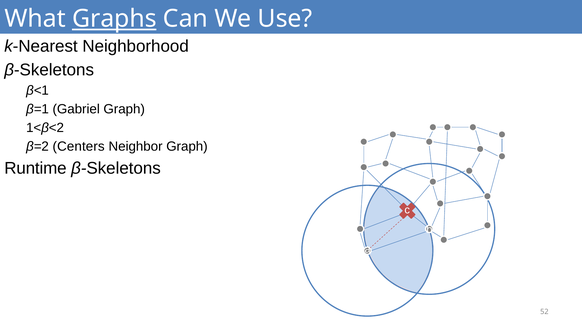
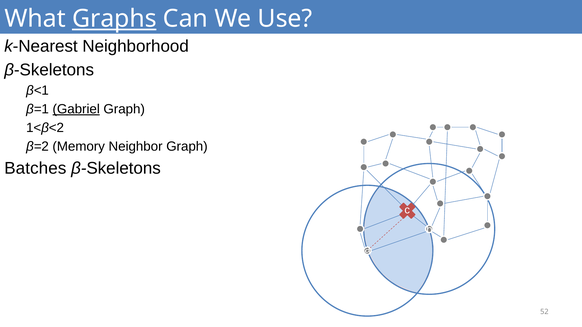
Gabriel underline: none -> present
Centers: Centers -> Memory
Runtime: Runtime -> Batches
